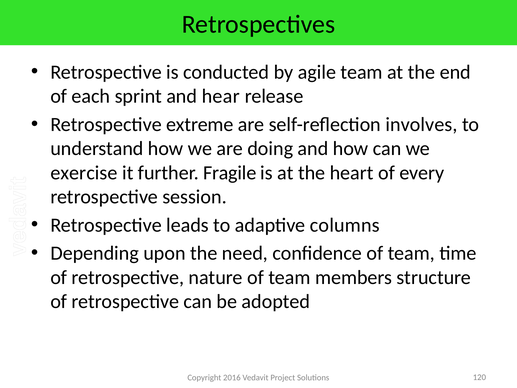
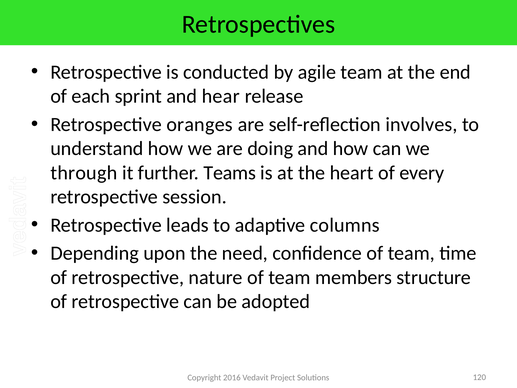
extreme: extreme -> oranges
exercise: exercise -> through
Fragile: Fragile -> Teams
